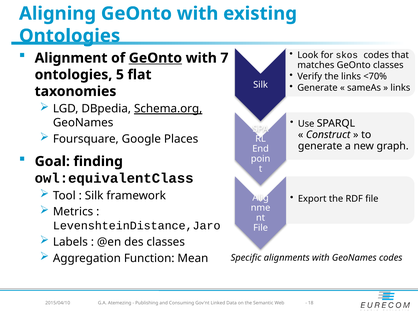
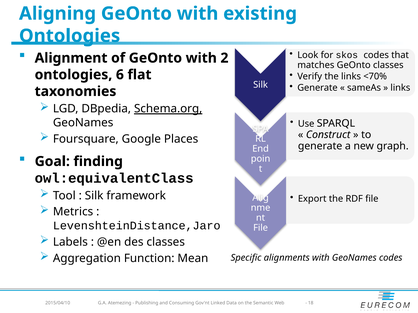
GeOnto at (155, 58) underline: present -> none
7: 7 -> 2
5: 5 -> 6
